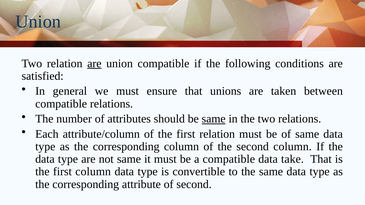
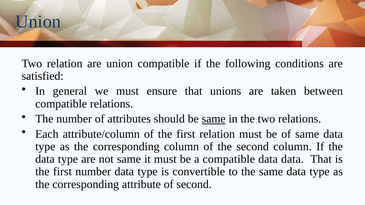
are at (94, 64) underline: present -> none
data take: take -> data
first column: column -> number
